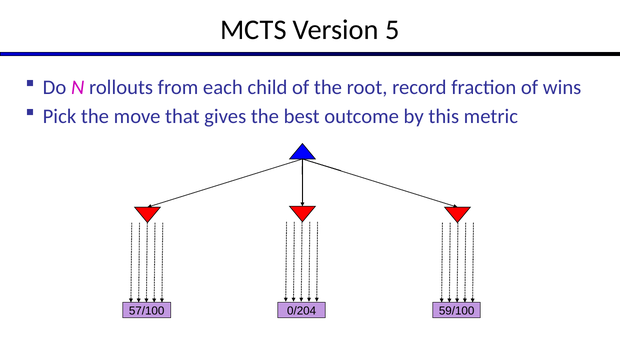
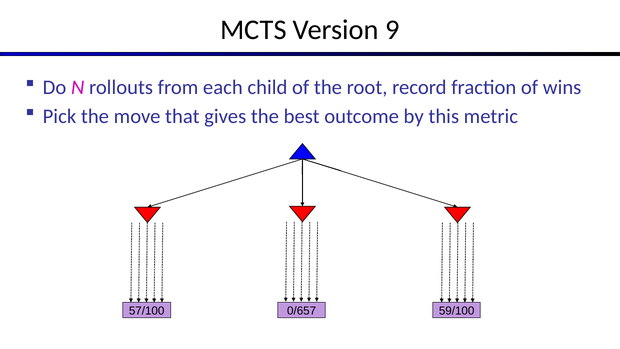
5: 5 -> 9
0/204: 0/204 -> 0/657
